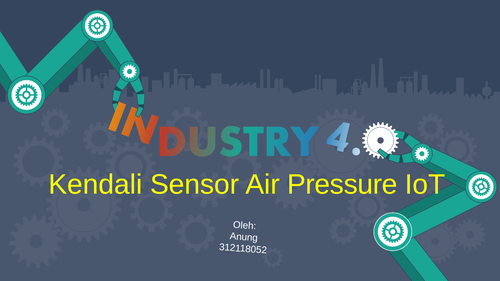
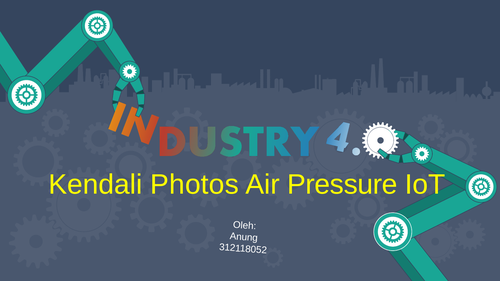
Sensor: Sensor -> Photos
